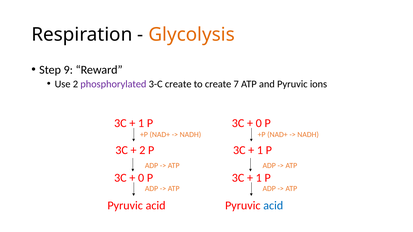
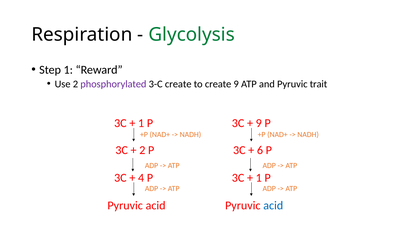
Glycolysis colour: orange -> green
Step 9: 9 -> 1
create 7: 7 -> 9
ions: ions -> trait
0 at (259, 123): 0 -> 9
1 at (260, 150): 1 -> 6
0 at (141, 178): 0 -> 4
